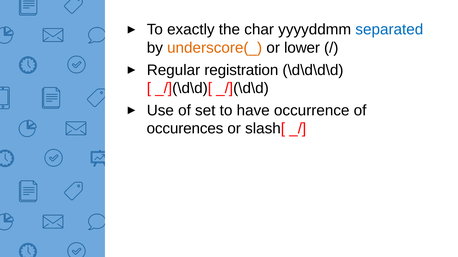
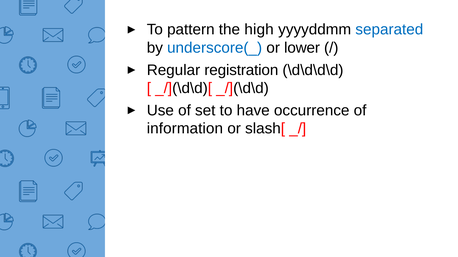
exactly: exactly -> pattern
char: char -> high
underscore(_ colour: orange -> blue
occurences: occurences -> information
